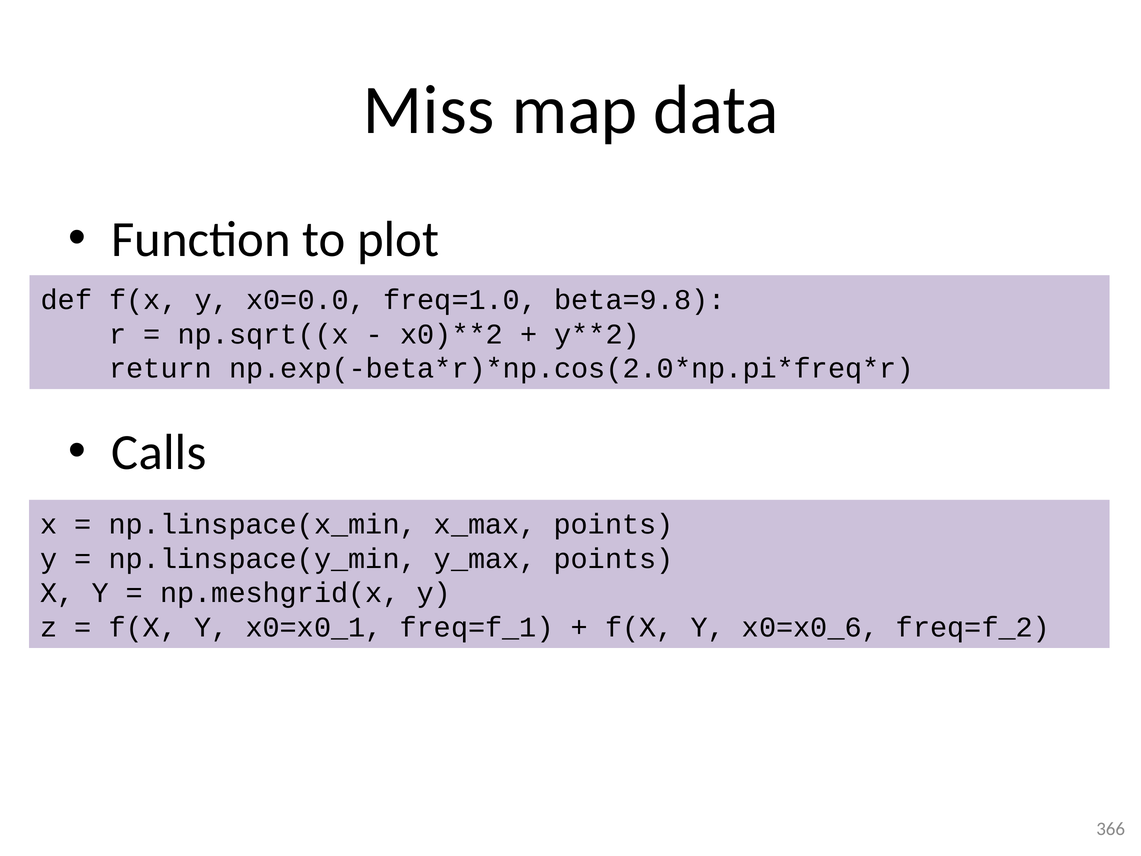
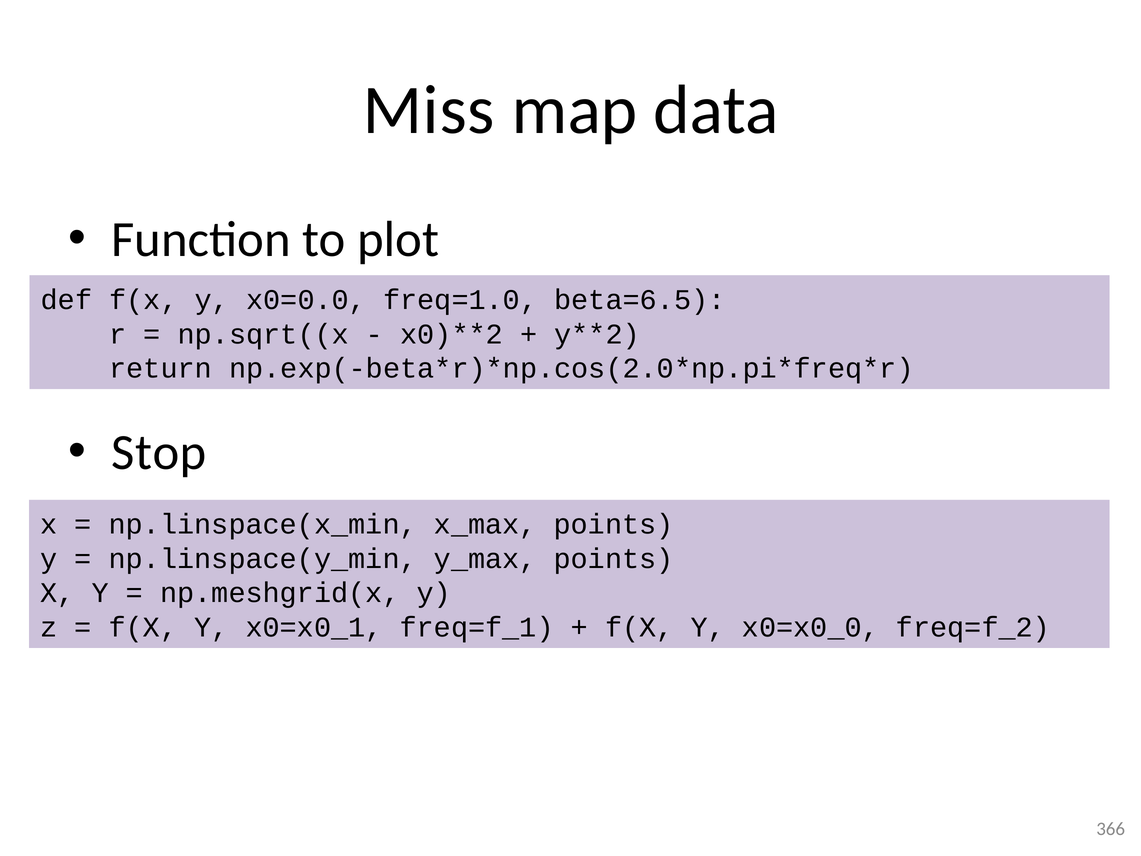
beta=9.8: beta=9.8 -> beta=6.5
Calls: Calls -> Stop
x0=x0_6: x0=x0_6 -> x0=x0_0
